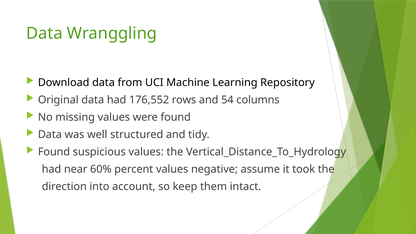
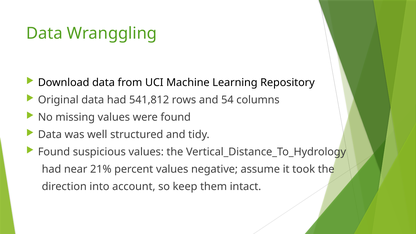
176,552: 176,552 -> 541,812
60%: 60% -> 21%
